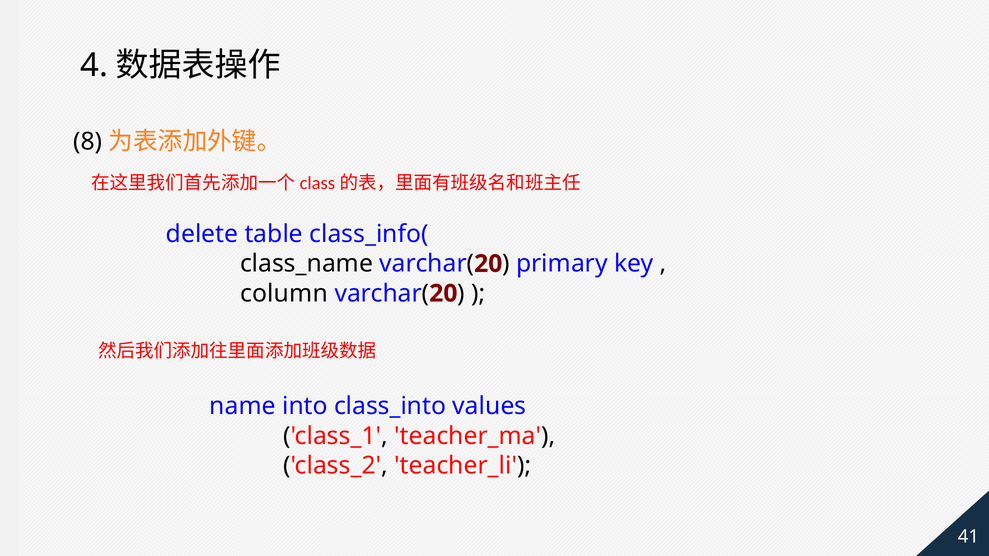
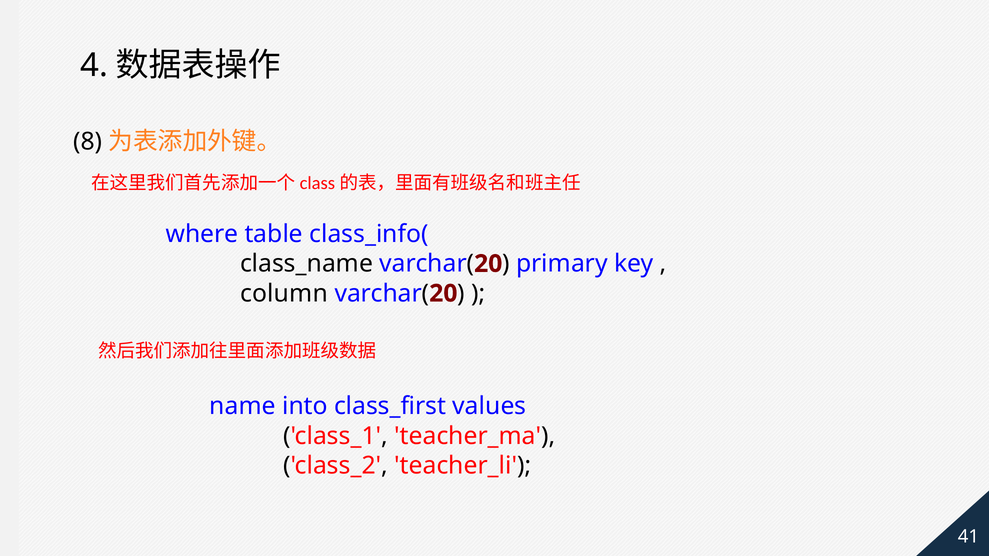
delete: delete -> where
class_into: class_into -> class_first
